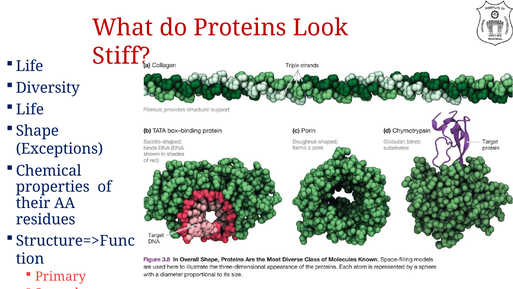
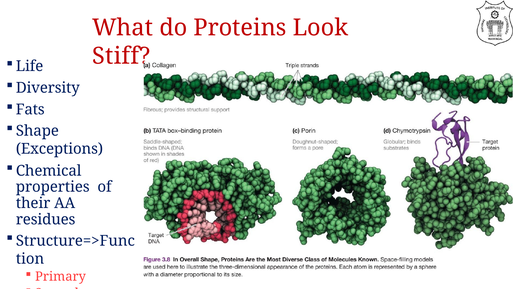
Life at (30, 109): Life -> Fats
